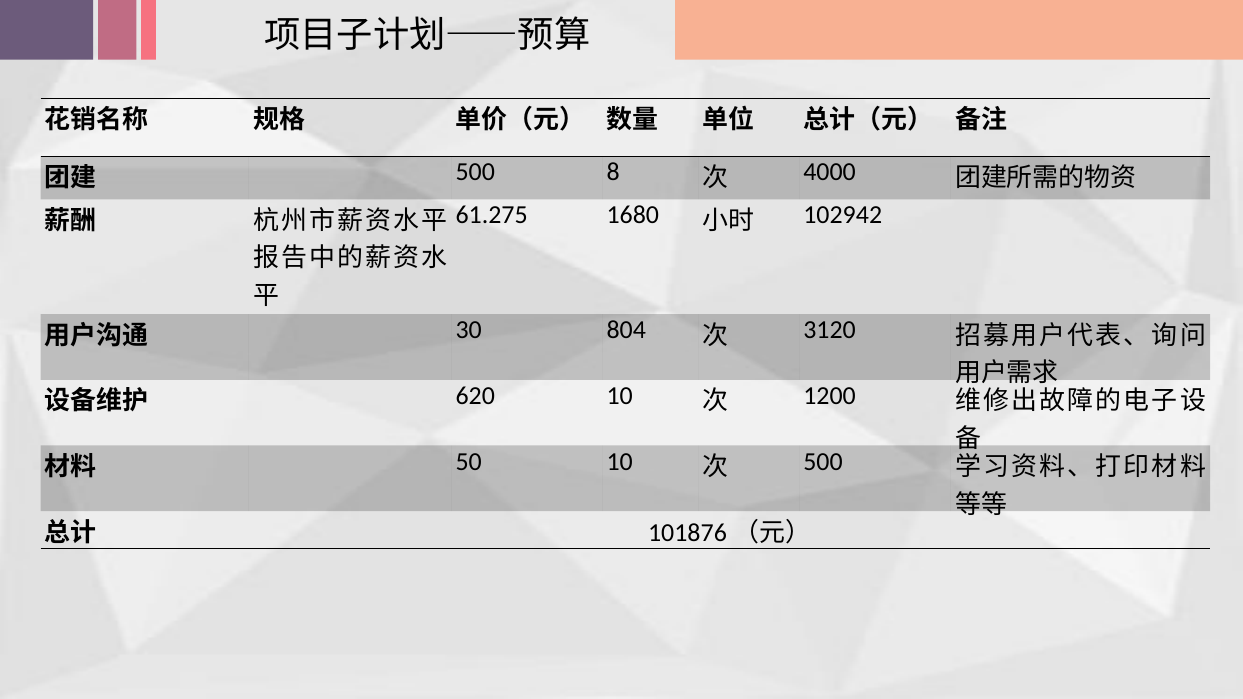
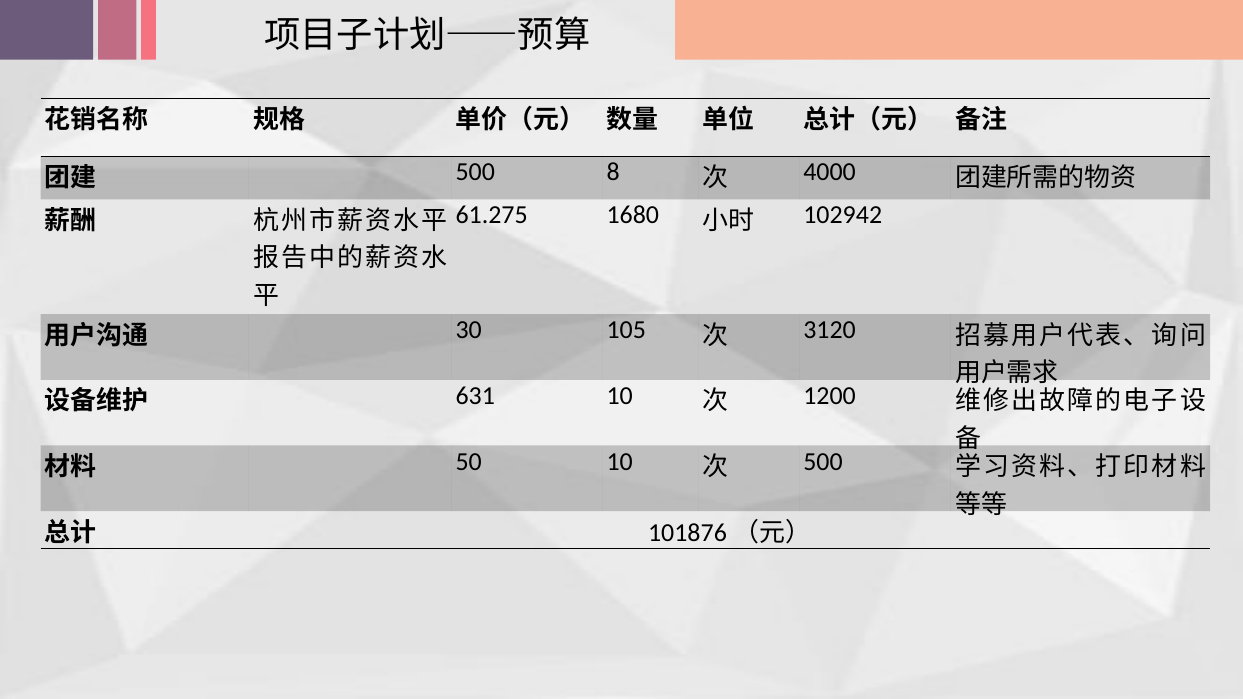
804: 804 -> 105
620: 620 -> 631
